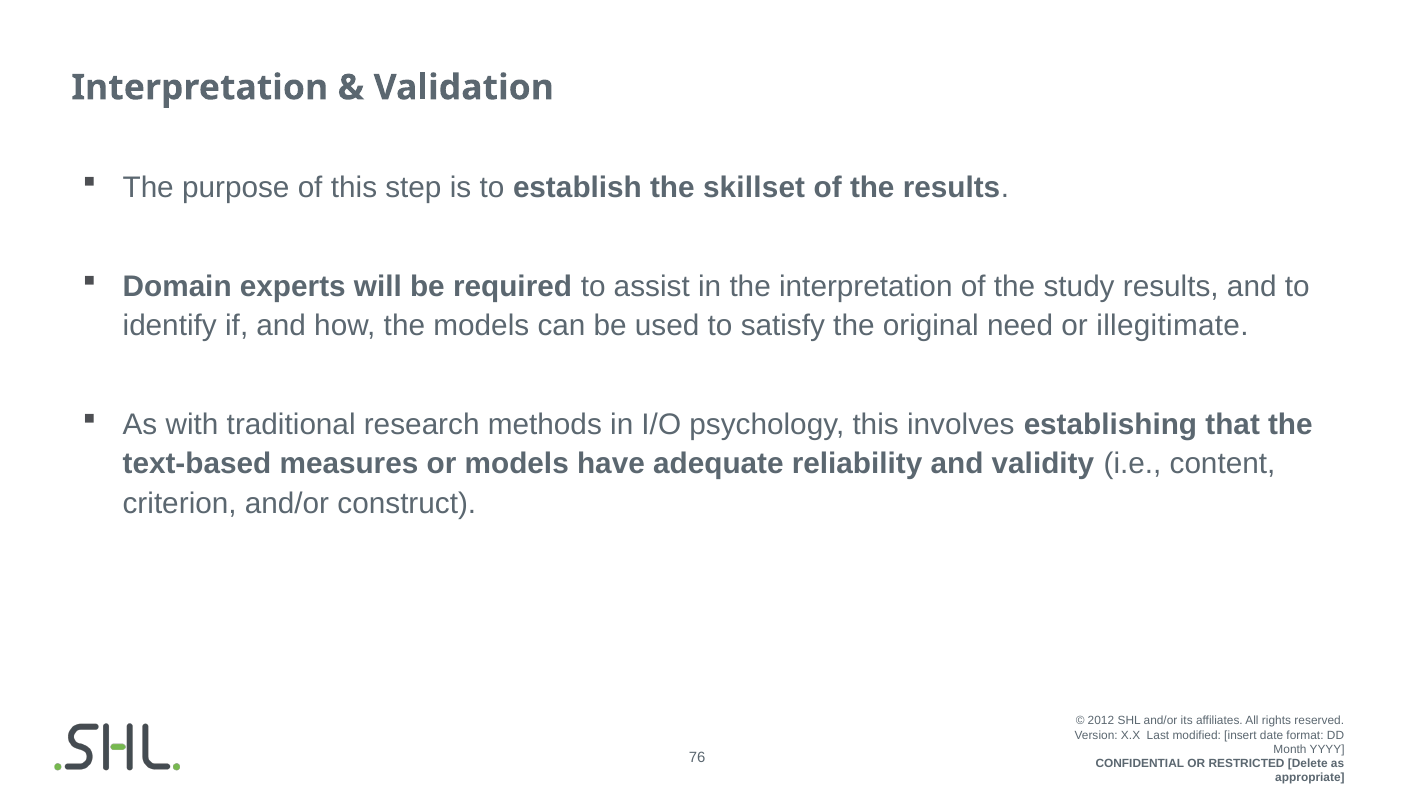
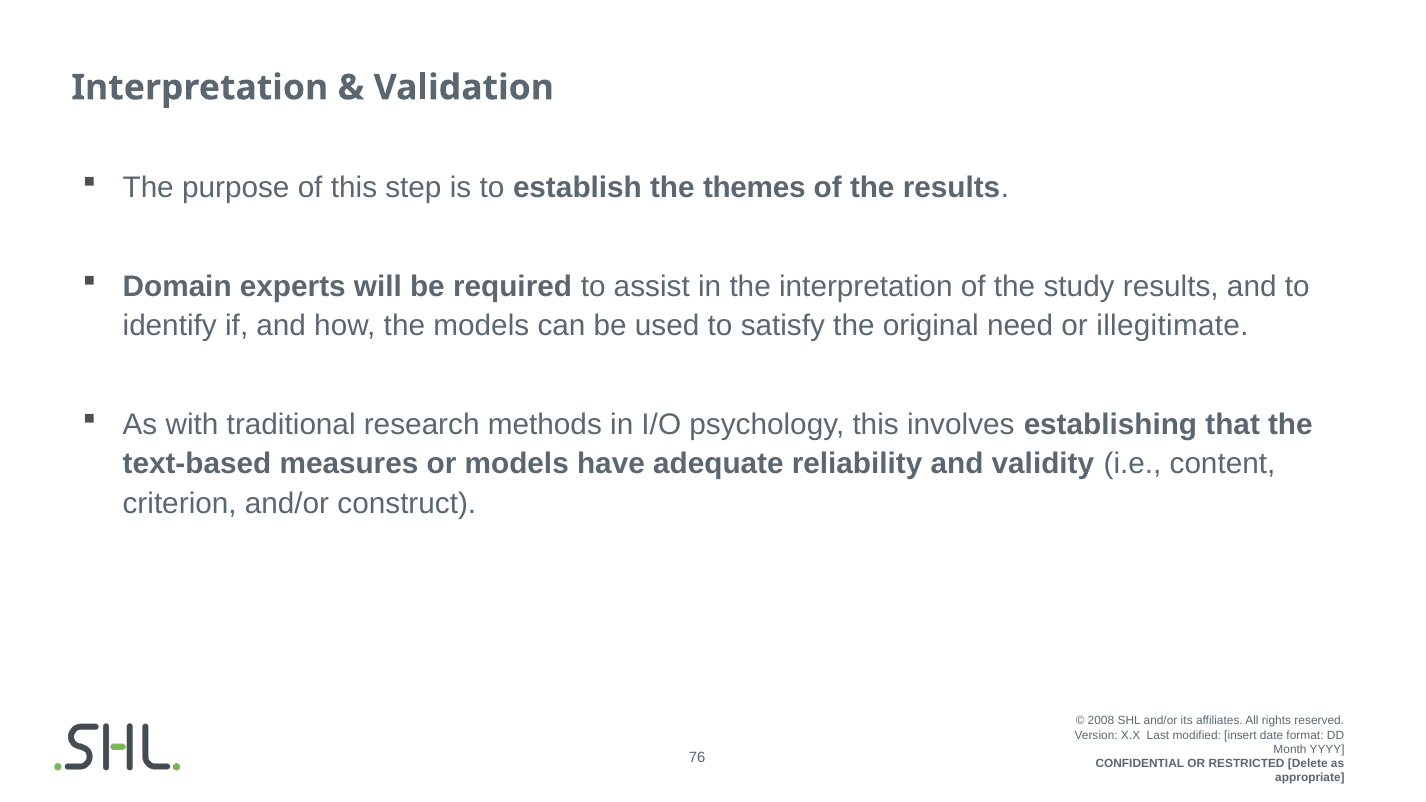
skillset: skillset -> themes
2012: 2012 -> 2008
